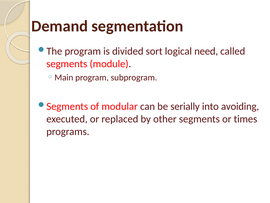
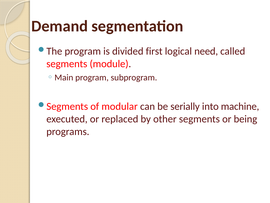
sort: sort -> first
avoiding: avoiding -> machine
times: times -> being
